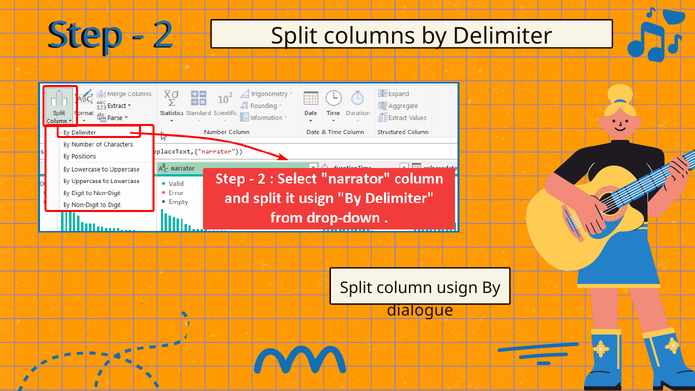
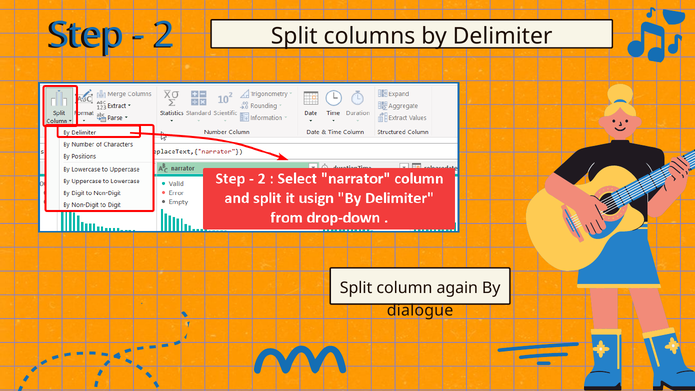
usign: usign -> again
